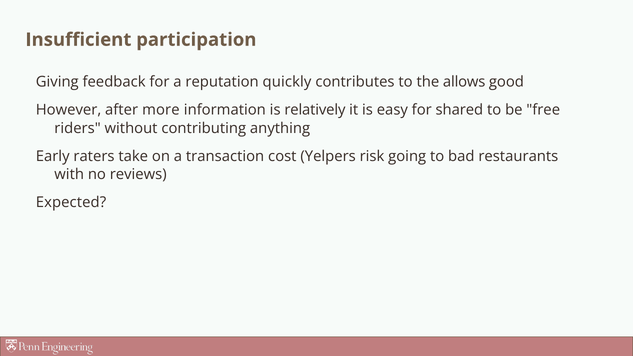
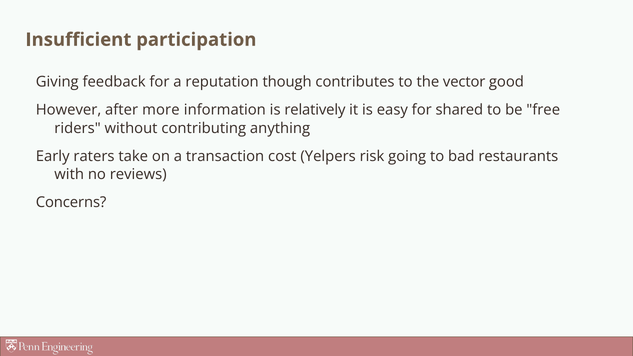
quickly: quickly -> though
allows: allows -> vector
Expected: Expected -> Concerns
